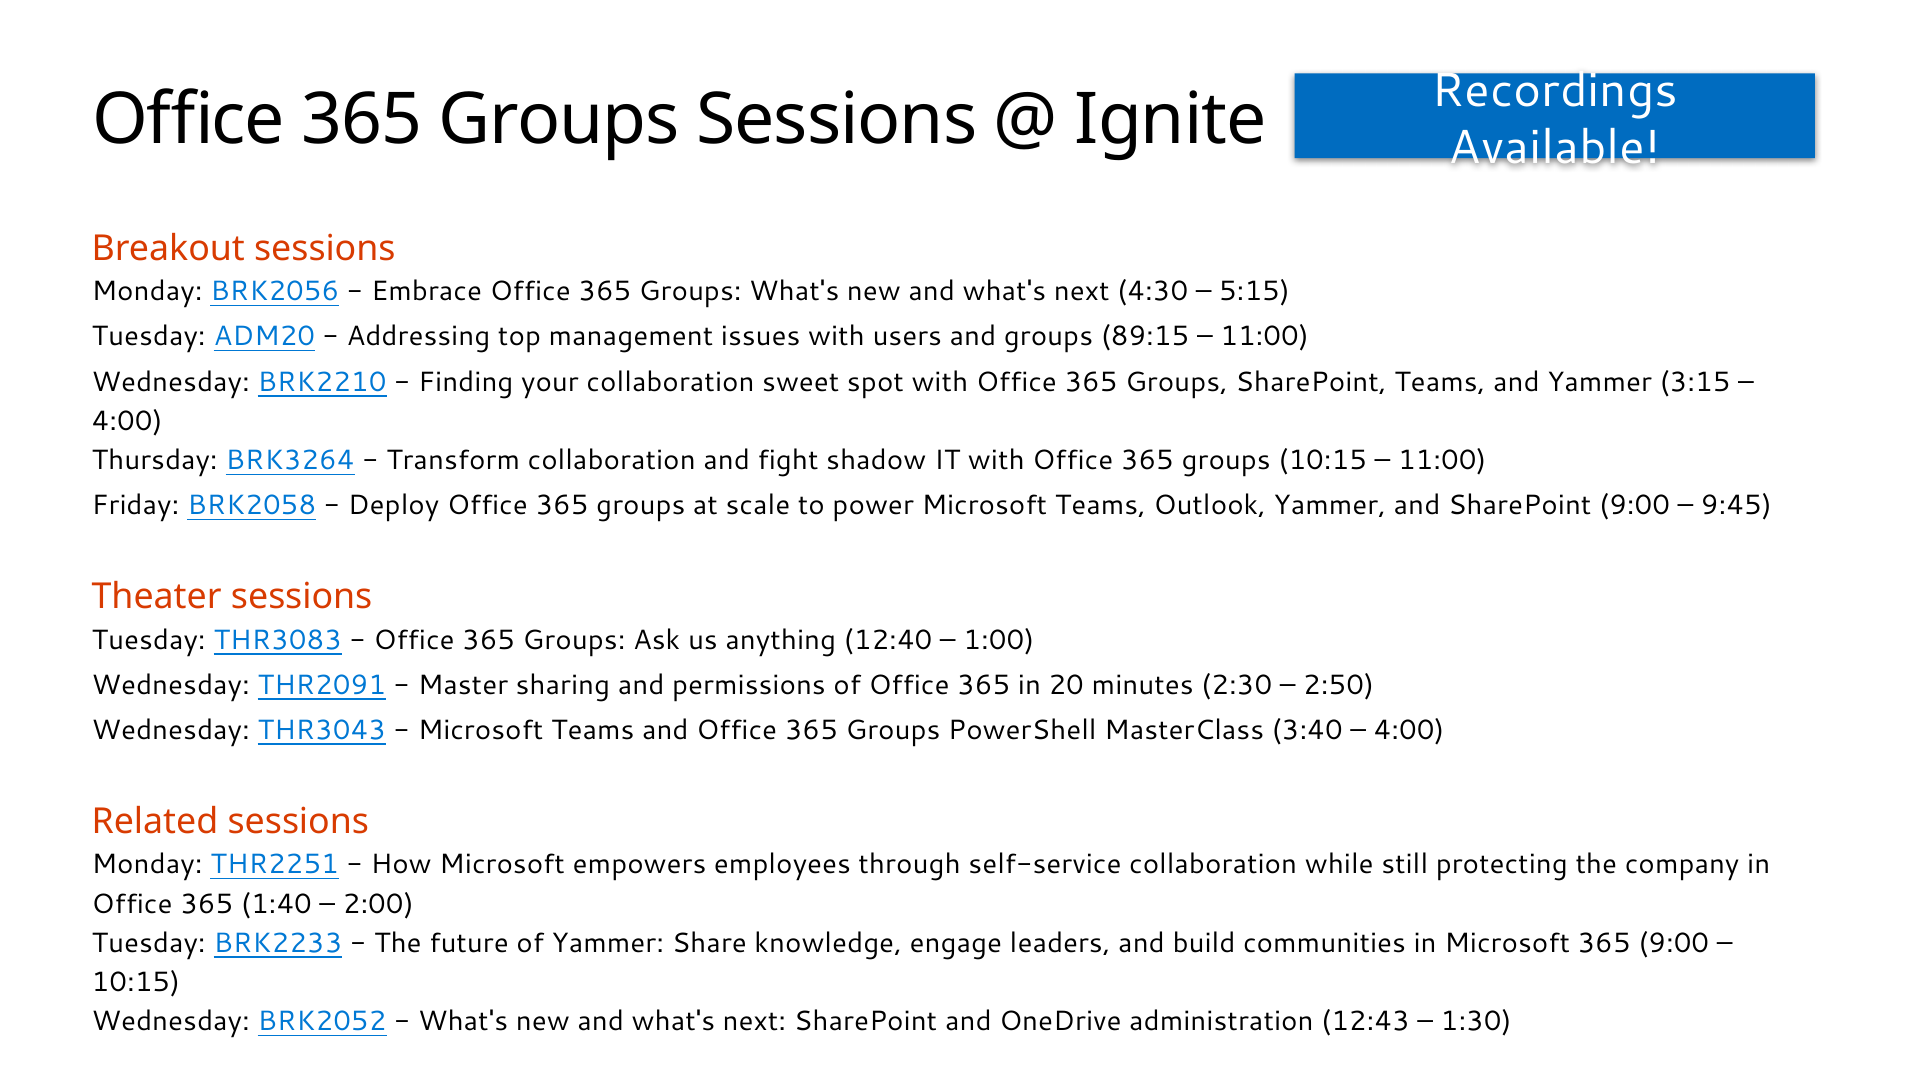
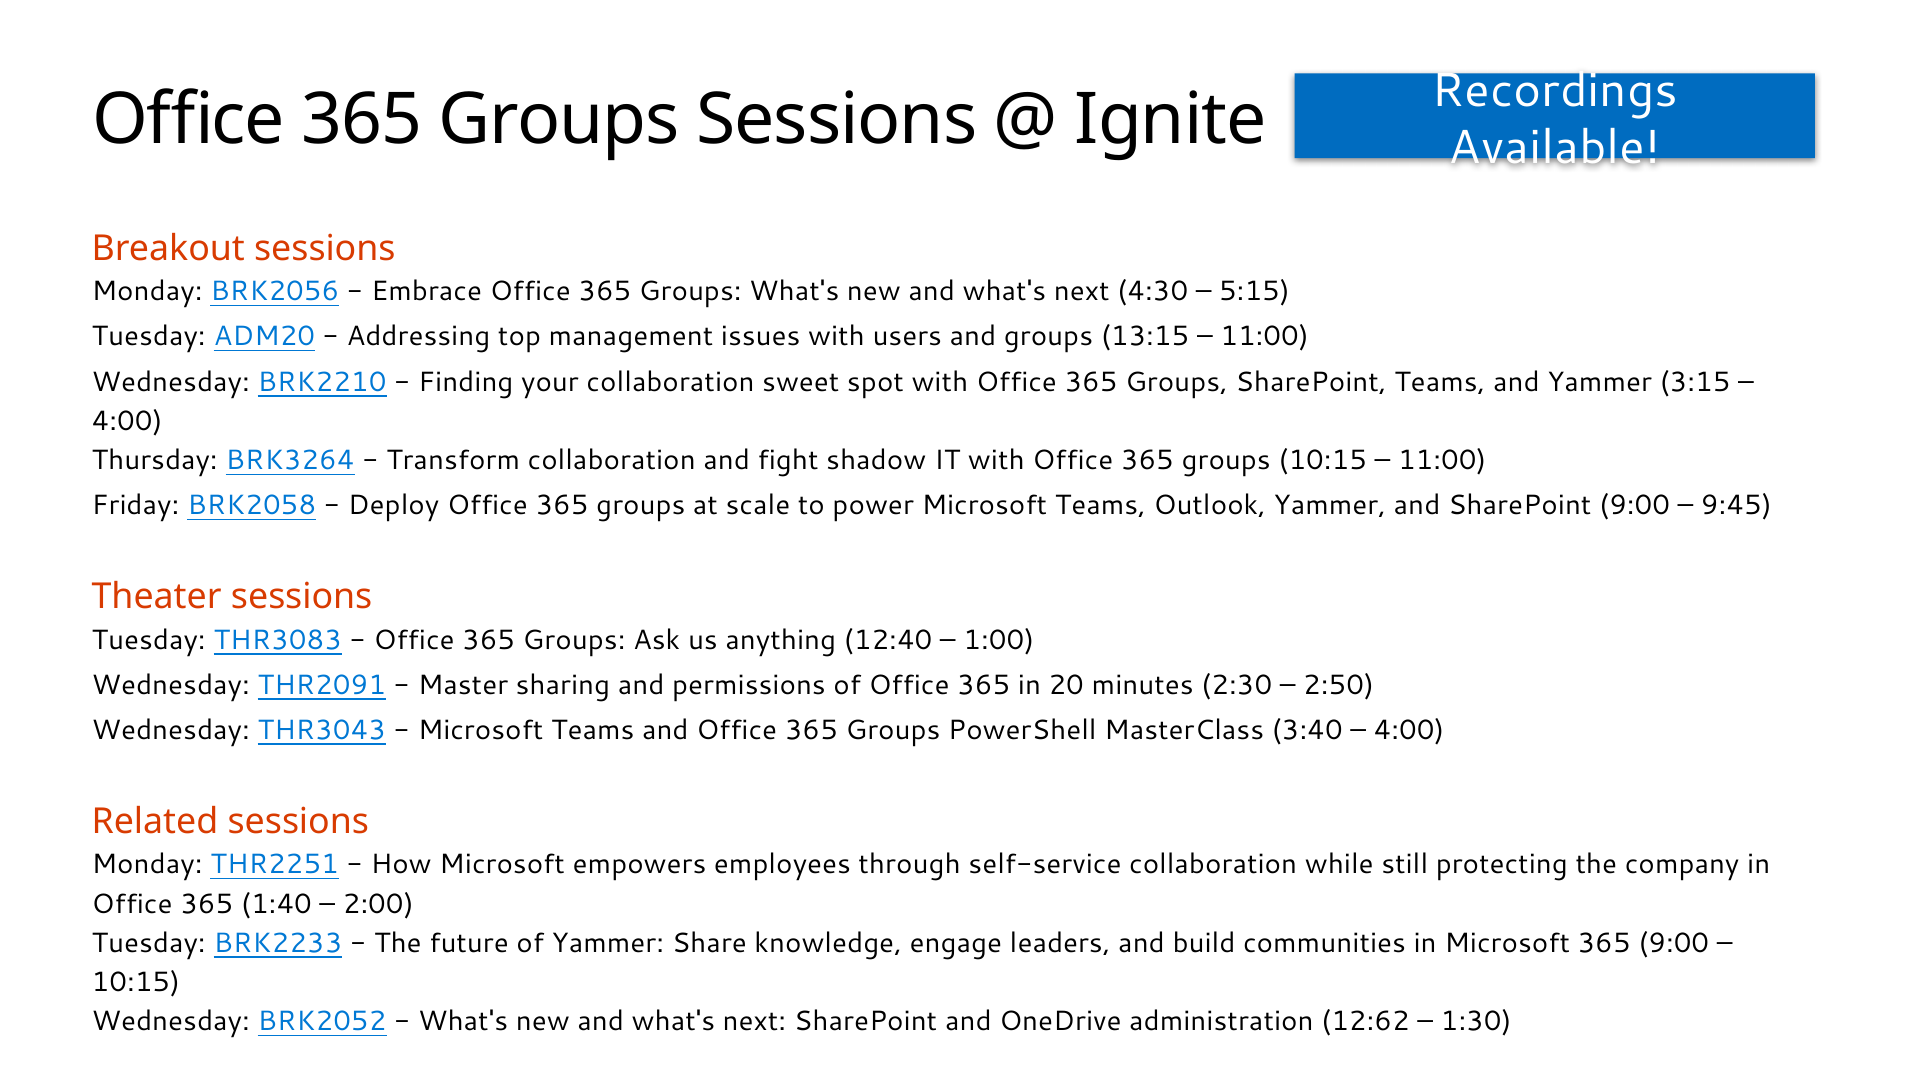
89:15: 89:15 -> 13:15
12:43: 12:43 -> 12:62
